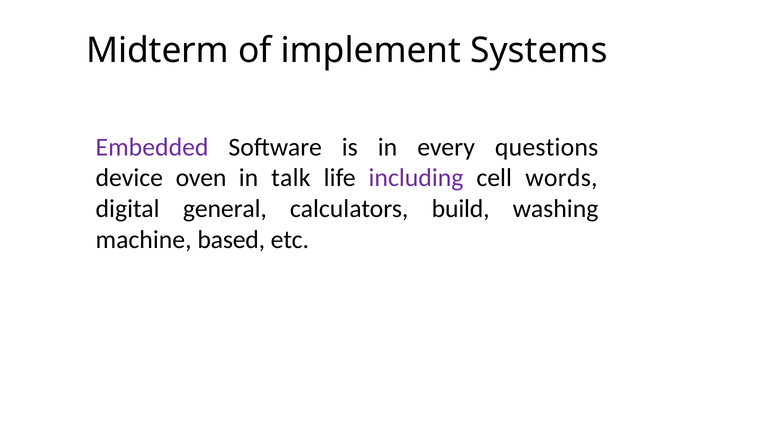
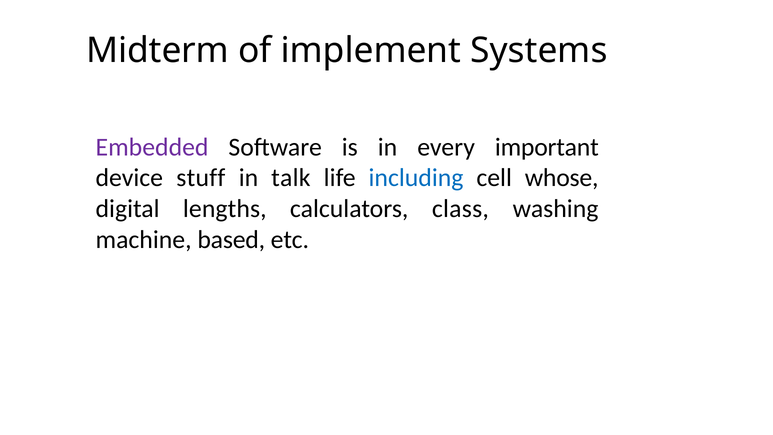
questions: questions -> important
oven: oven -> stuff
including colour: purple -> blue
words: words -> whose
general: general -> lengths
build: build -> class
